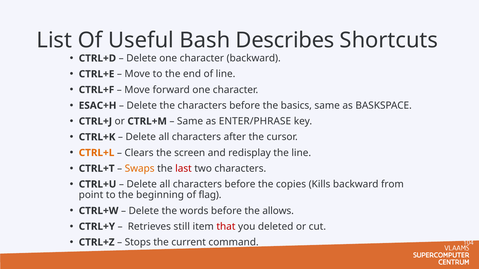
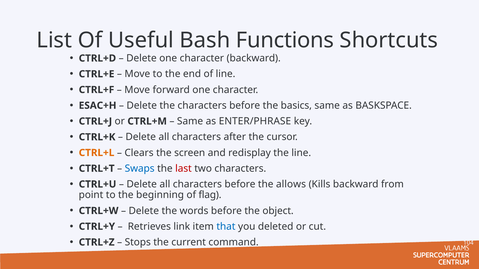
Describes: Describes -> Functions
Swaps colour: orange -> blue
copies: copies -> allows
allows: allows -> object
still: still -> link
that colour: red -> blue
